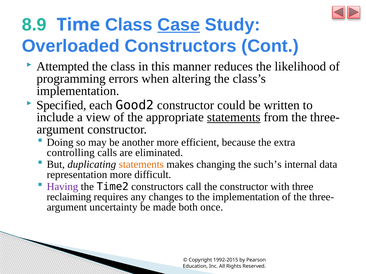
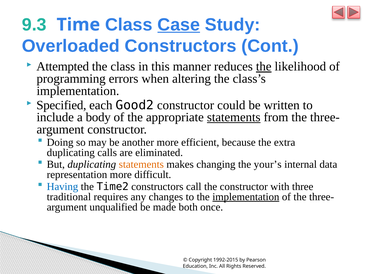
8.9: 8.9 -> 9.3
the at (264, 67) underline: none -> present
view: view -> body
controlling at (71, 153): controlling -> duplicating
such’s: such’s -> your’s
Having colour: purple -> blue
reclaiming: reclaiming -> traditional
implementation at (246, 197) underline: none -> present
uncertainty: uncertainty -> unqualified
